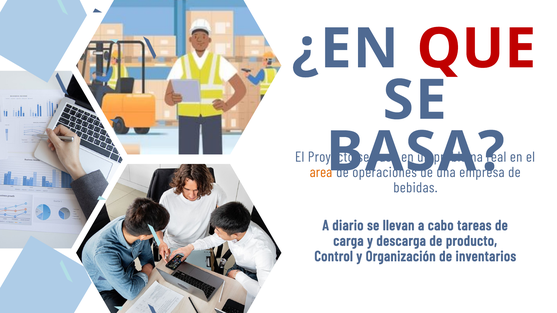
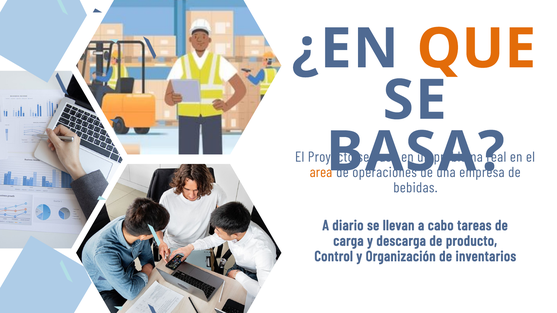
QUE colour: red -> orange
